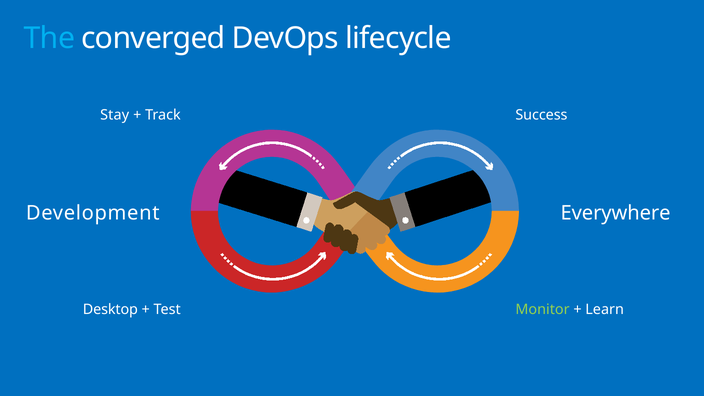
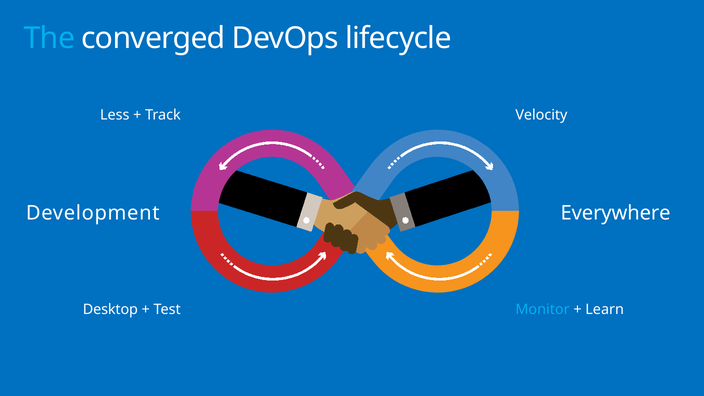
Stay: Stay -> Less
Success: Success -> Velocity
Monitor colour: light green -> light blue
